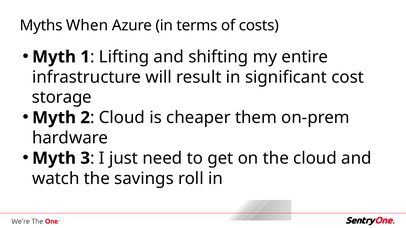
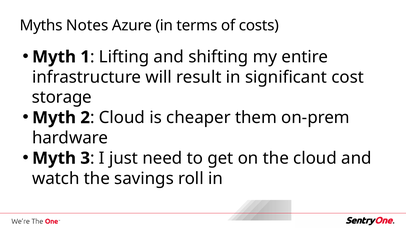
When: When -> Notes
